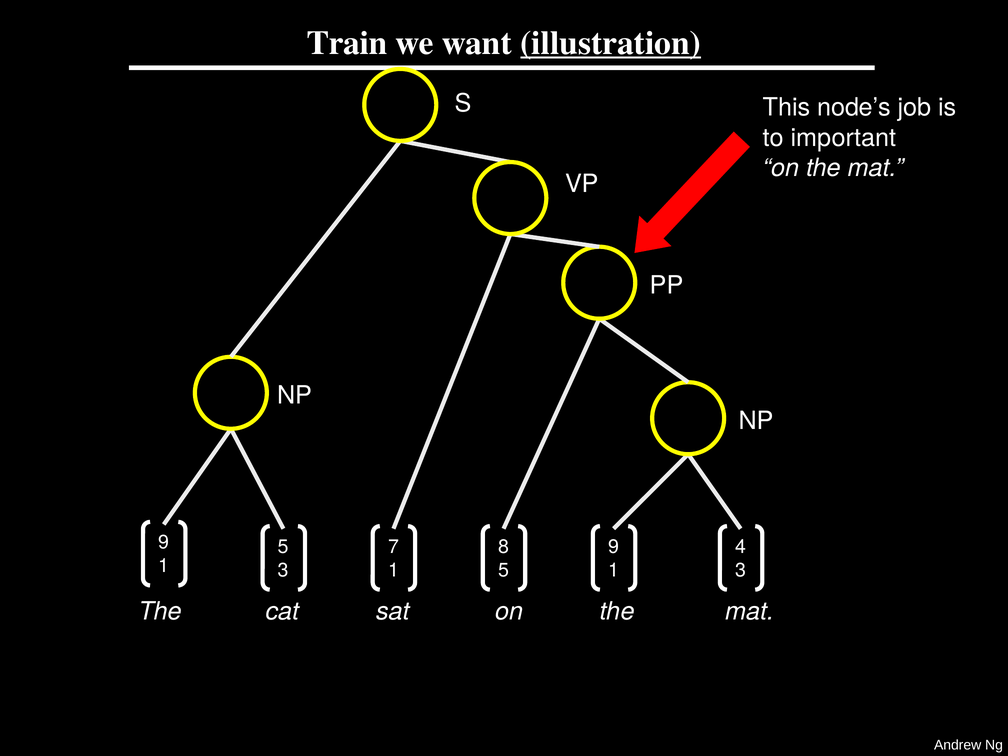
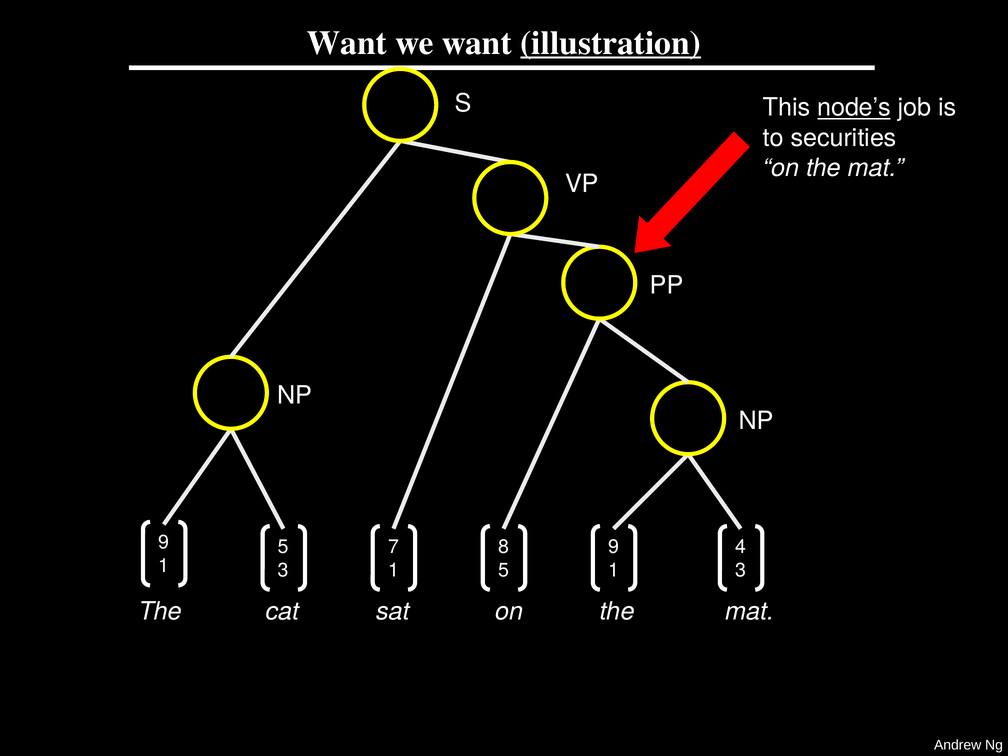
Train at (347, 43): Train -> Want
node’s underline: none -> present
important: important -> securities
